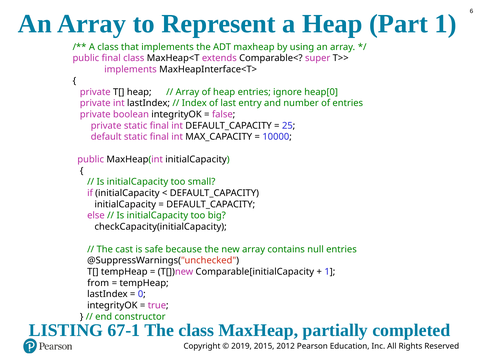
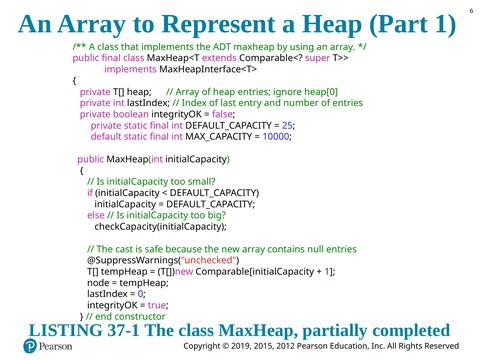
from: from -> node
67-1: 67-1 -> 37-1
